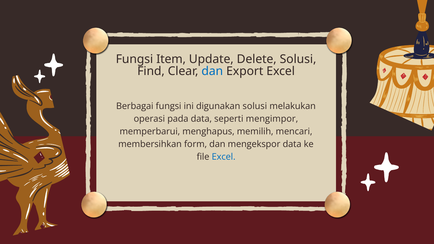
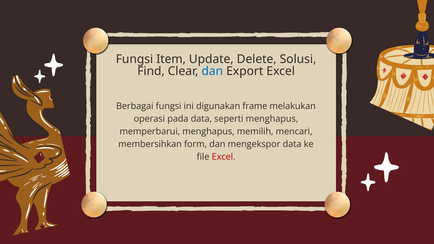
digunakan solusi: solusi -> frame
seperti mengimpor: mengimpor -> menghapus
Excel at (224, 157) colour: blue -> red
